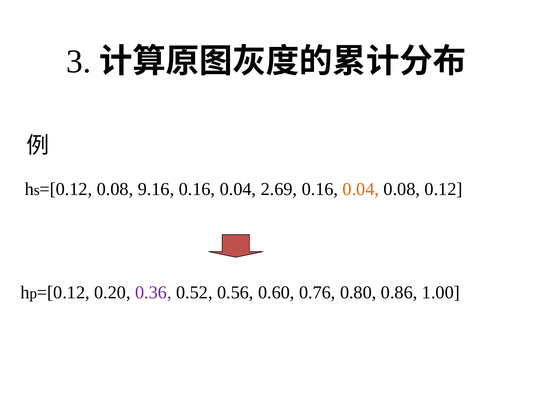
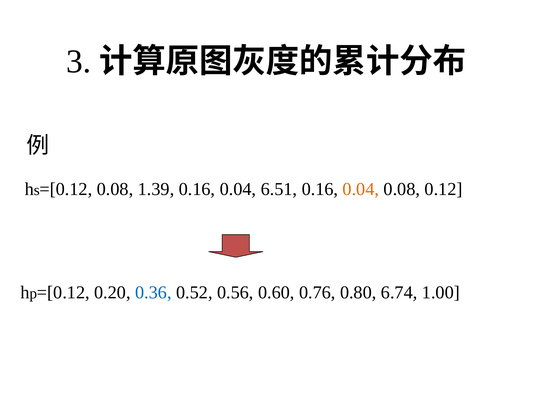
9.16: 9.16 -> 1.39
2.69: 2.69 -> 6.51
0.36 colour: purple -> blue
0.86: 0.86 -> 6.74
